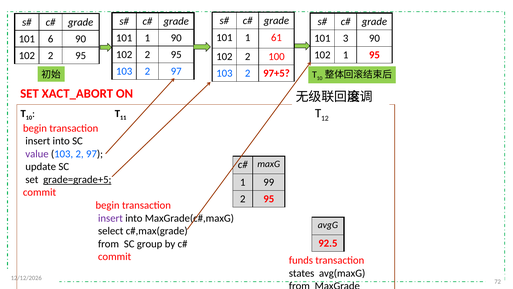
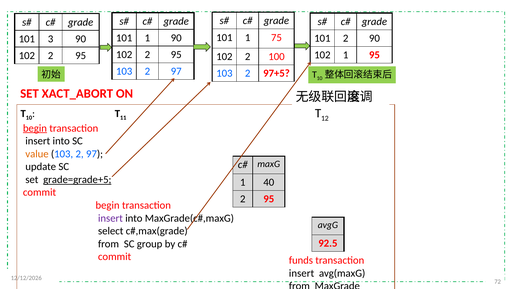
61: 61 -> 75
101 3: 3 -> 2
6: 6 -> 3
begin at (35, 128) underline: none -> present
value colour: purple -> orange
99: 99 -> 40
states at (302, 273): states -> insert
